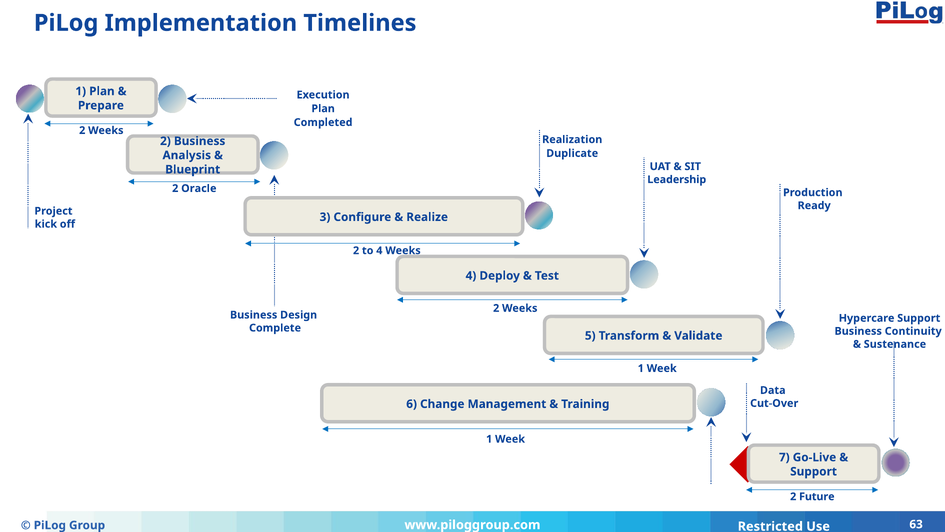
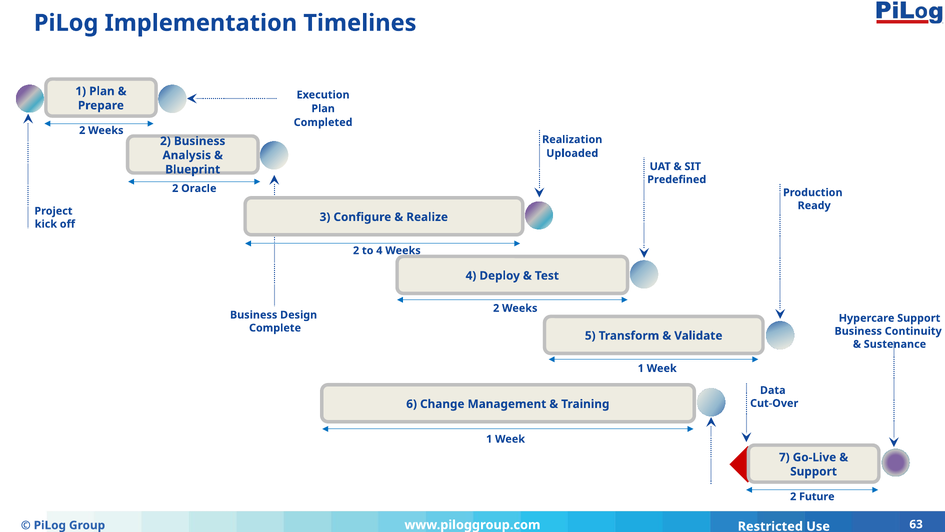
Duplicate: Duplicate -> Uploaded
Leadership: Leadership -> Predefined
